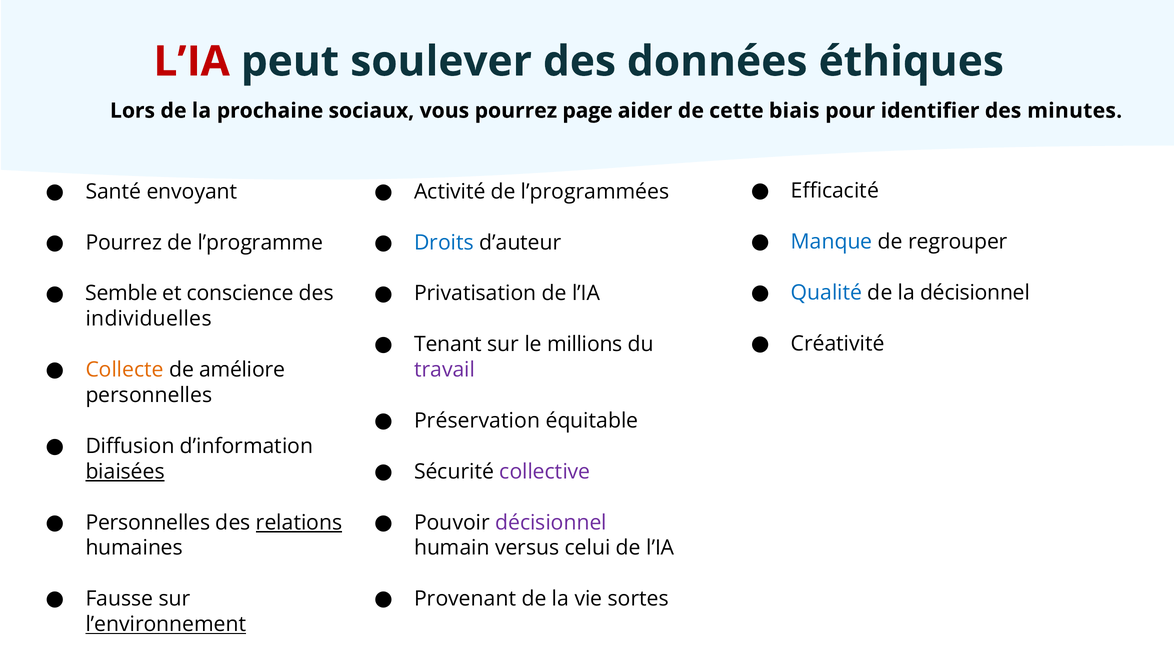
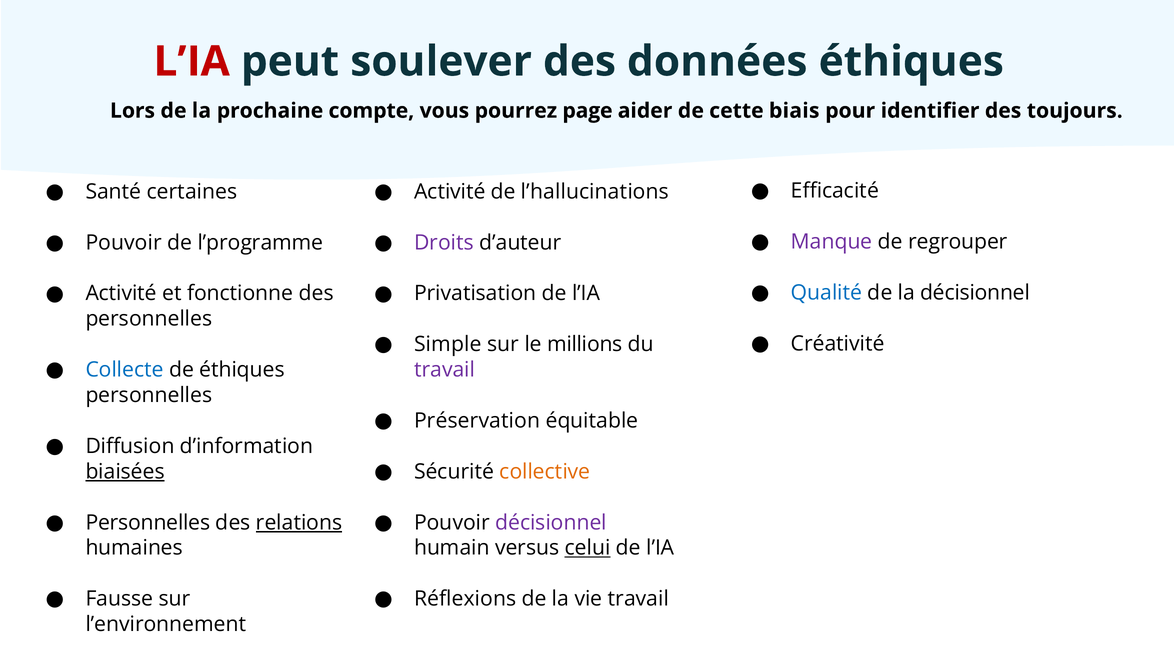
sociaux: sociaux -> compte
minutes: minutes -> toujours
envoyant: envoyant -> certaines
l’programmées: l’programmées -> l’hallucinations
Manque colour: blue -> purple
Pourrez at (124, 243): Pourrez -> Pouvoir
Droits colour: blue -> purple
Semble at (121, 294): Semble -> Activité
conscience: conscience -> fonctionne
individuelles at (149, 319): individuelles -> personnelles
Tenant: Tenant -> Simple
Collecte colour: orange -> blue
de améliore: améliore -> éthiques
collective colour: purple -> orange
celui underline: none -> present
Provenant: Provenant -> Réflexions
vie sortes: sortes -> travail
l’environnement underline: present -> none
